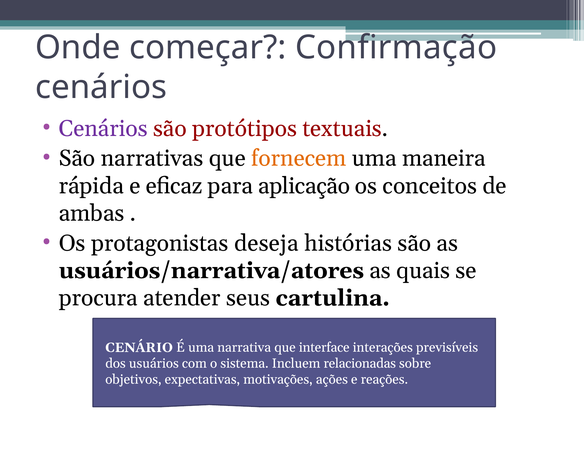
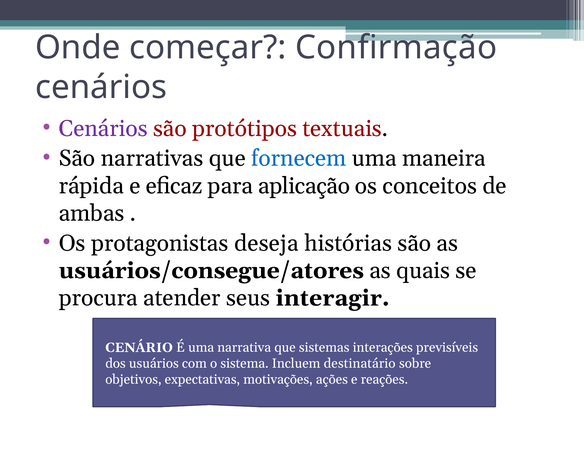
fornecem colour: orange -> blue
usuários/narrativa/atores: usuários/narrativa/atores -> usuários/consegue/atores
cartulina: cartulina -> interagir
interface: interface -> sistemas
relacionadas: relacionadas -> destinatário
